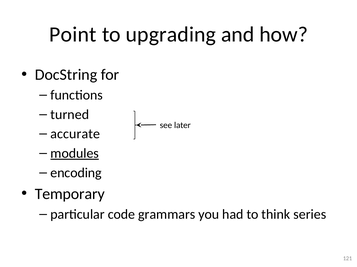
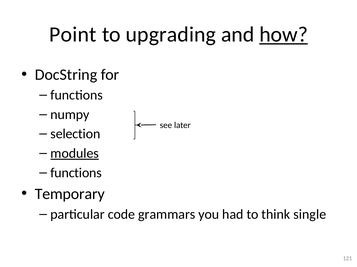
how underline: none -> present
turned: turned -> numpy
accurate: accurate -> selection
encoding at (76, 173): encoding -> functions
series: series -> single
